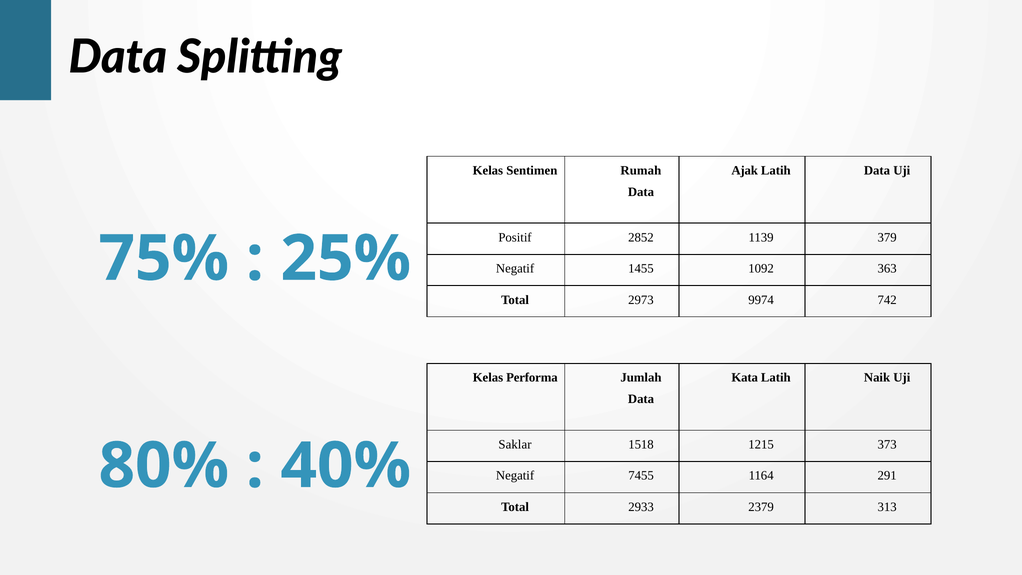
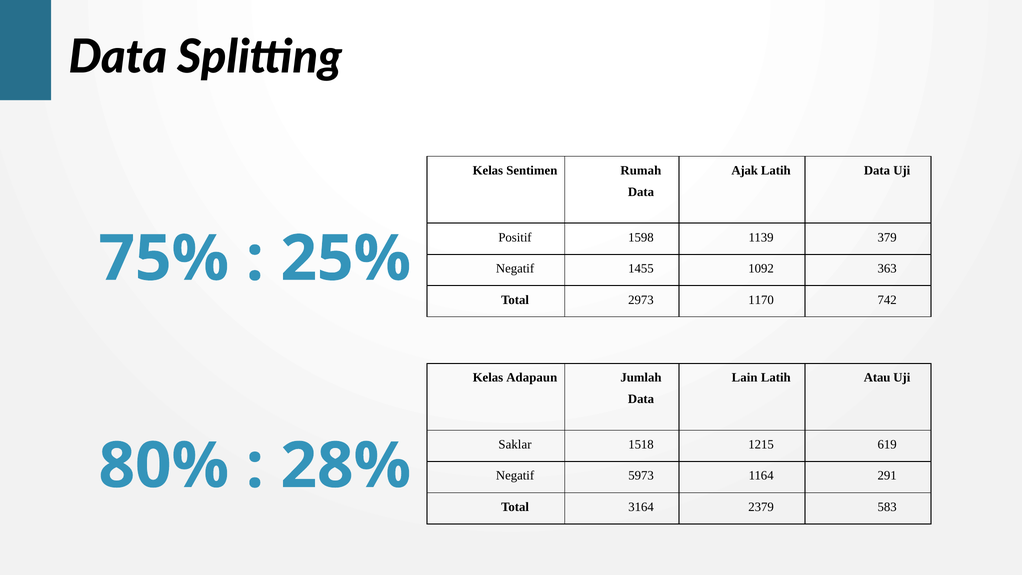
2852: 2852 -> 1598
9974: 9974 -> 1170
Performa: Performa -> Adapaun
Kata: Kata -> Lain
Naik: Naik -> Atau
373: 373 -> 619
40%: 40% -> 28%
7455: 7455 -> 5973
2933: 2933 -> 3164
313: 313 -> 583
